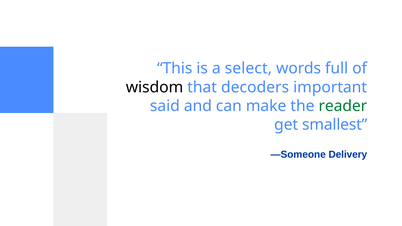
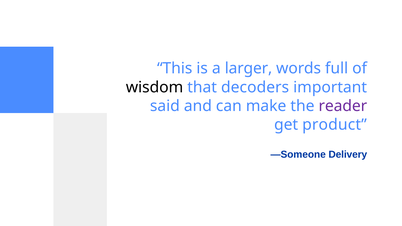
select: select -> larger
reader colour: green -> purple
smallest: smallest -> product
